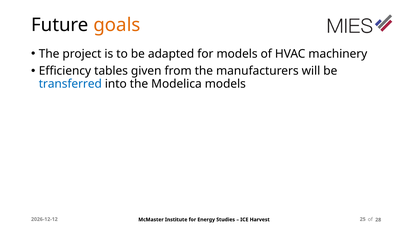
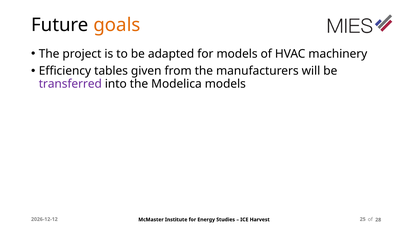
transferred colour: blue -> purple
